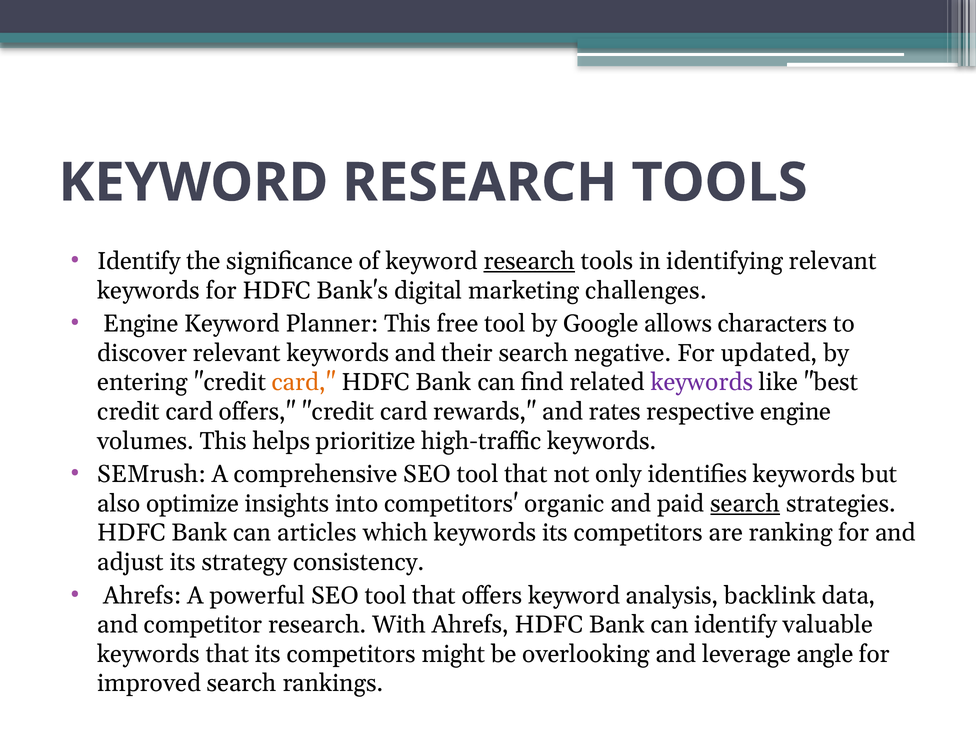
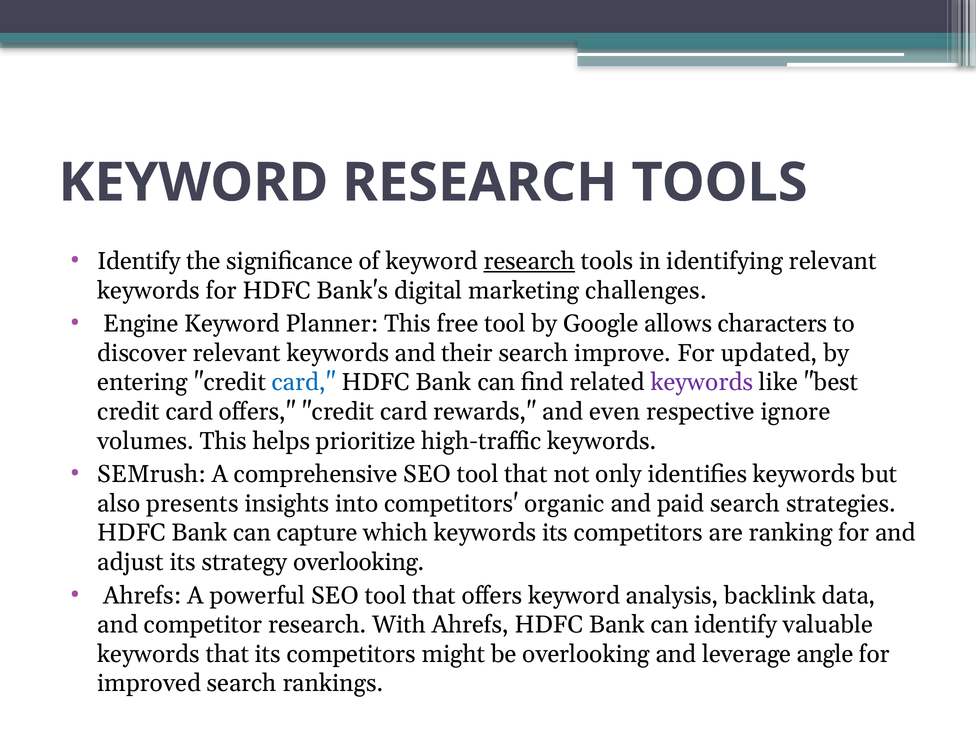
negative: negative -> improve
card at (304, 382) colour: orange -> blue
rates: rates -> even
respective engine: engine -> ignore
optimize: optimize -> presents
search at (745, 504) underline: present -> none
articles: articles -> capture
strategy consistency: consistency -> overlooking
